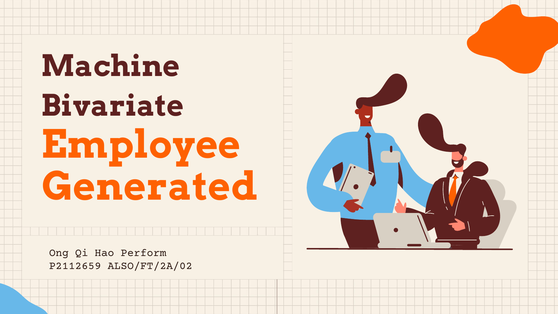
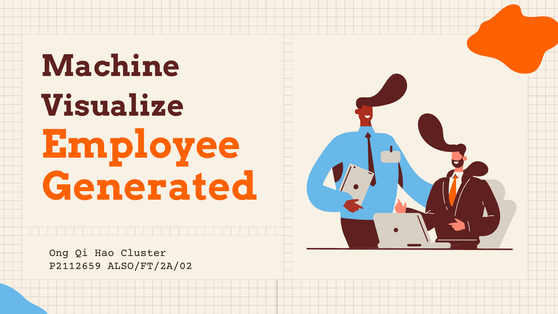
Bivariate: Bivariate -> Visualize
Perform: Perform -> Cluster
